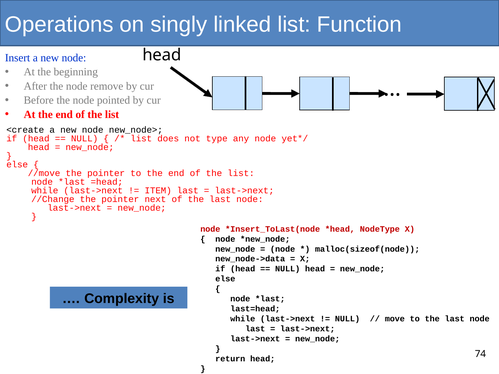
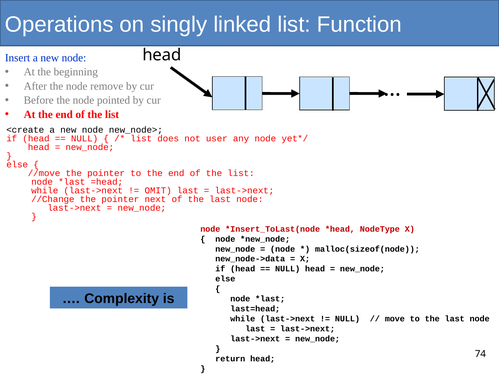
type: type -> user
ITEM: ITEM -> OMIT
